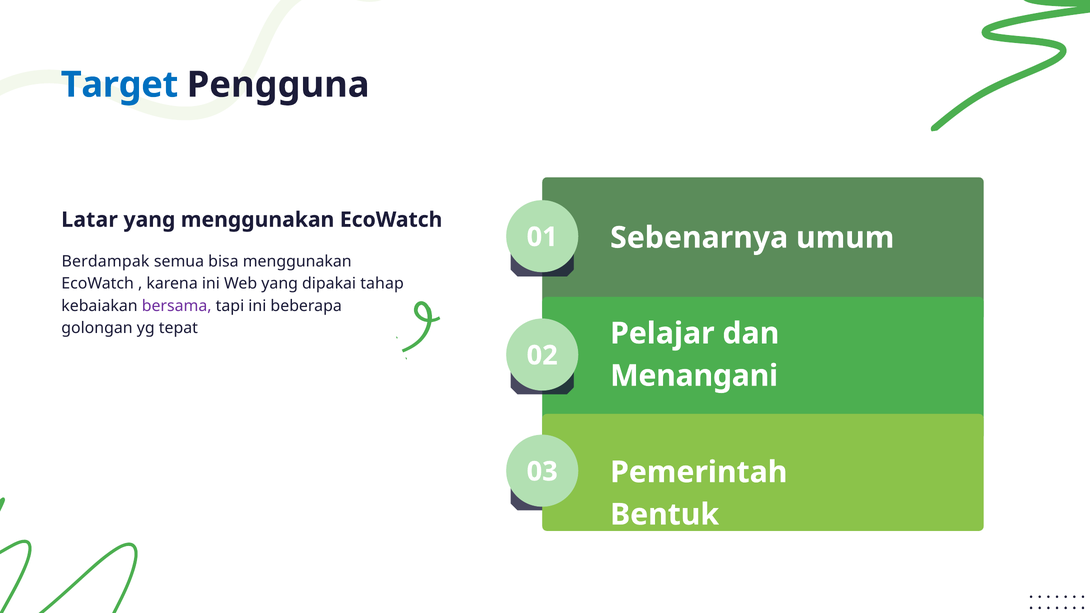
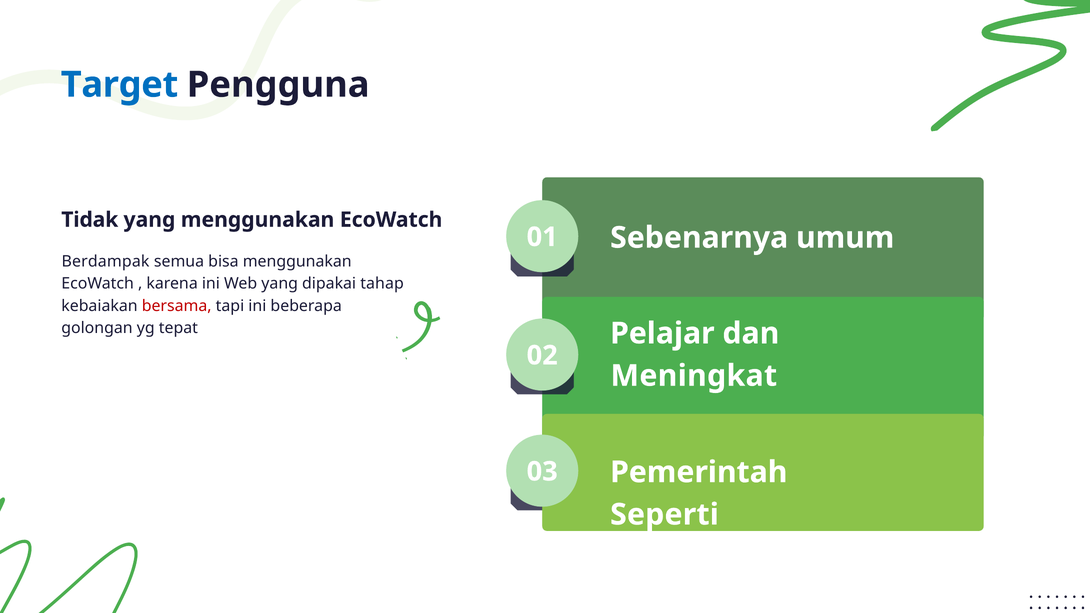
Latar: Latar -> Tidak
bersama colour: purple -> red
Menangani: Menangani -> Meningkat
Bentuk: Bentuk -> Seperti
